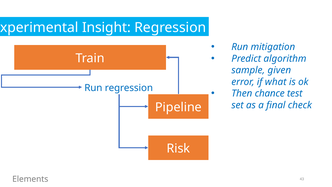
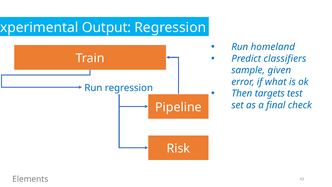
Insight: Insight -> Output
mitigation: mitigation -> homeland
algorithm: algorithm -> classifiers
chance: chance -> targets
